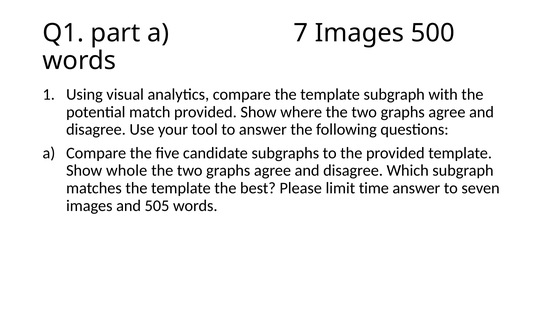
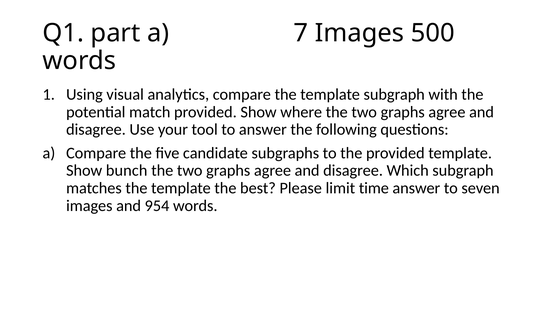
whole: whole -> bunch
505: 505 -> 954
